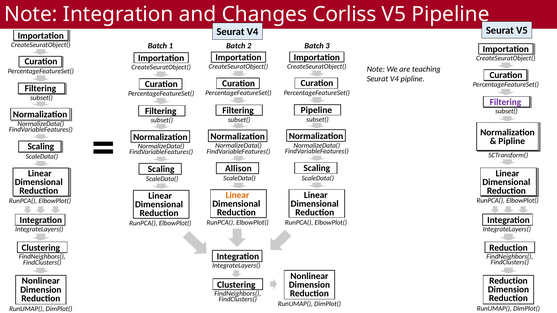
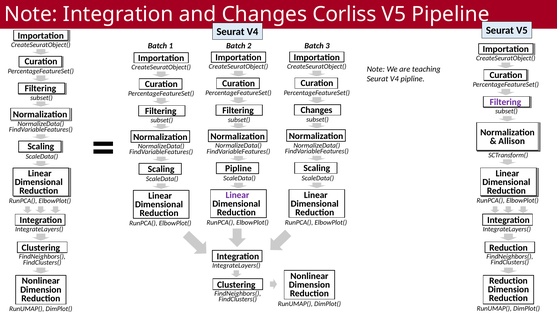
Pipeline at (316, 110): Pipeline -> Changes
Pipline at (512, 141): Pipline -> Allison
Allison at (238, 168): Allison -> Pipline
Linear at (237, 195) colour: orange -> purple
